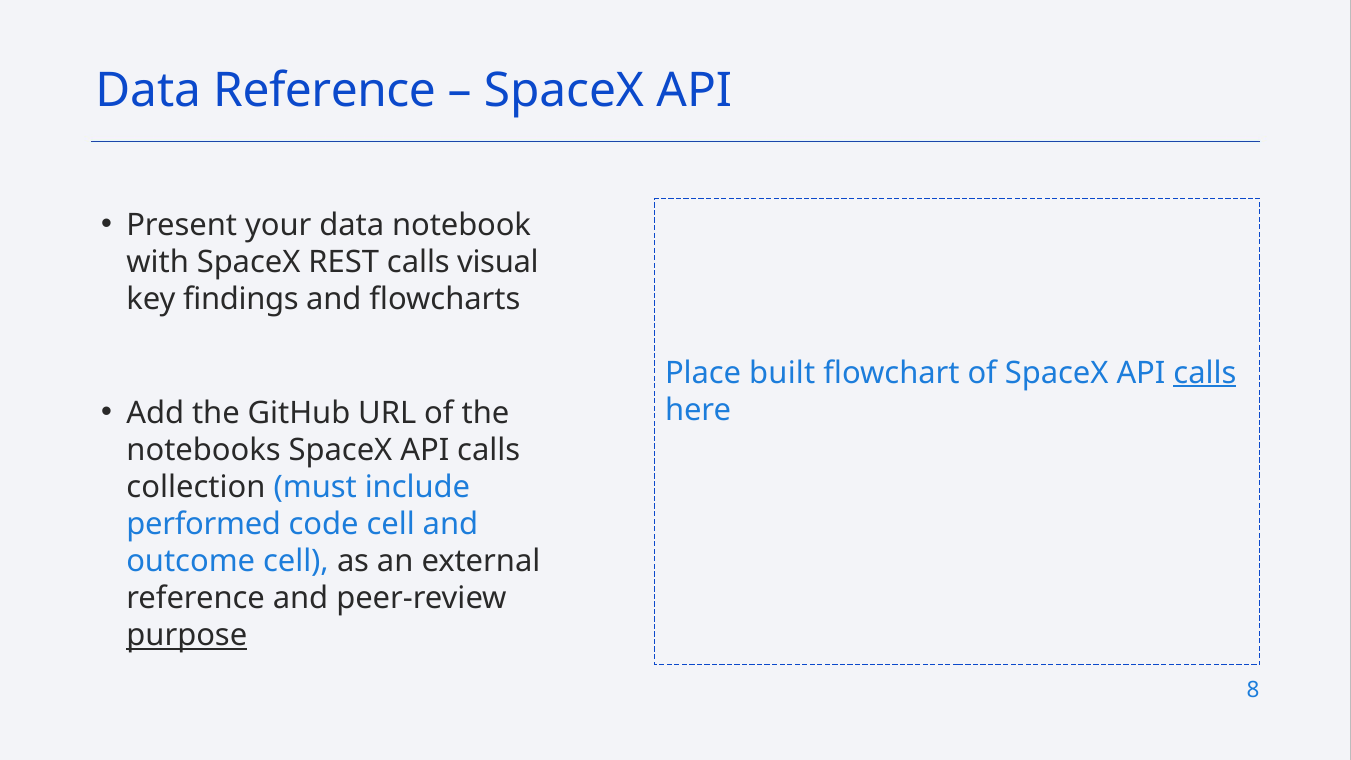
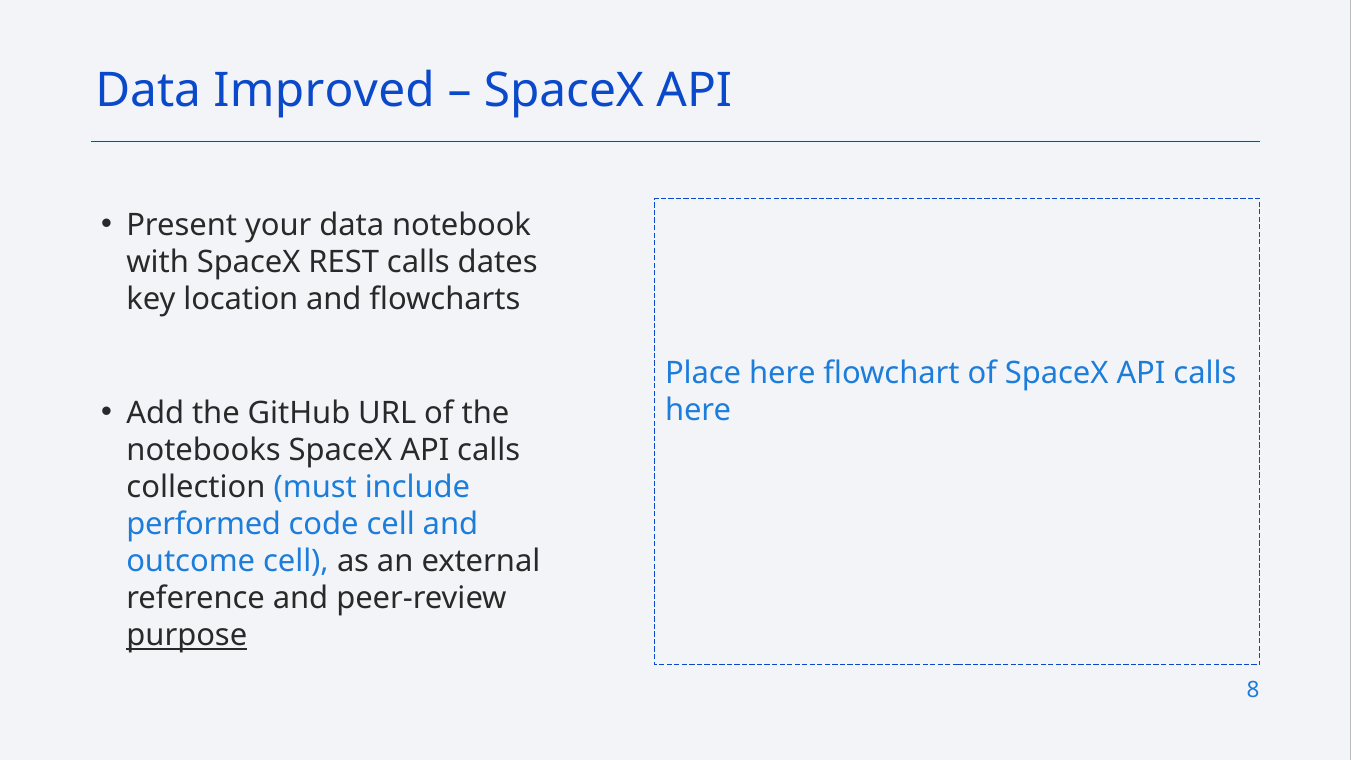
Data Reference: Reference -> Improved
visual: visual -> dates
findings: findings -> location
Place built: built -> here
calls at (1205, 373) underline: present -> none
